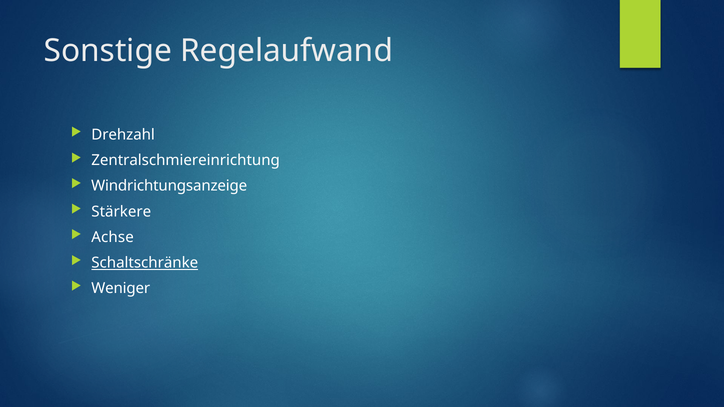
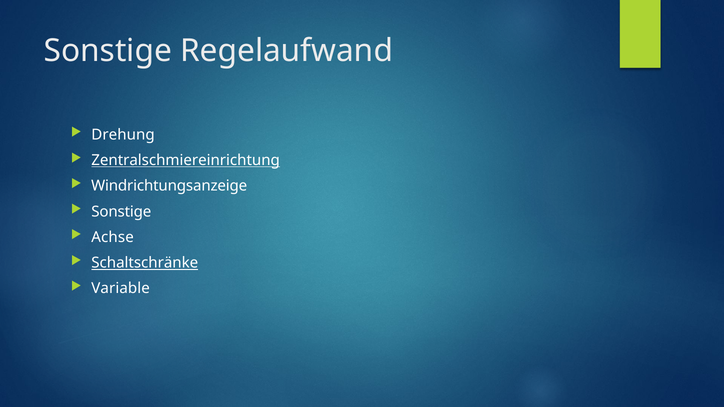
Drehzahl: Drehzahl -> Drehung
Zentralschmiereinrichtung underline: none -> present
Stärkere at (121, 212): Stärkere -> Sonstige
Weniger: Weniger -> Variable
